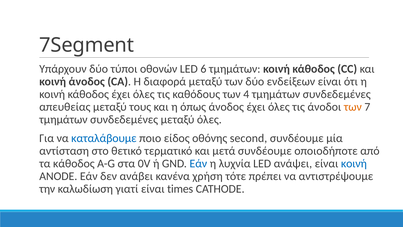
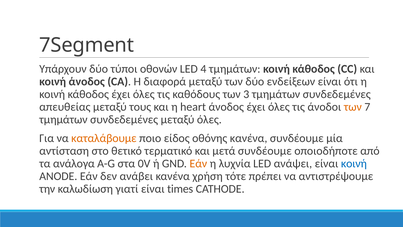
6: 6 -> 4
4: 4 -> 3
όπως: όπως -> heart
καταλάβουμε colour: blue -> orange
οθόνης second: second -> κανένα
τα κάθοδος: κάθοδος -> ανάλογα
Εάν at (198, 163) colour: blue -> orange
